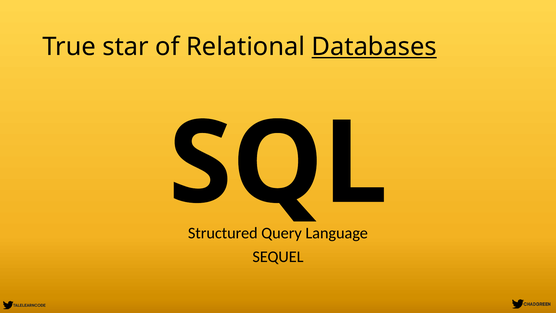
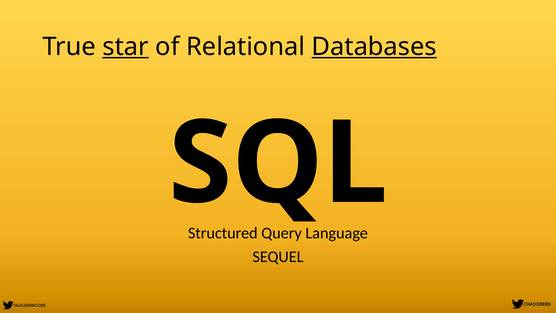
star underline: none -> present
